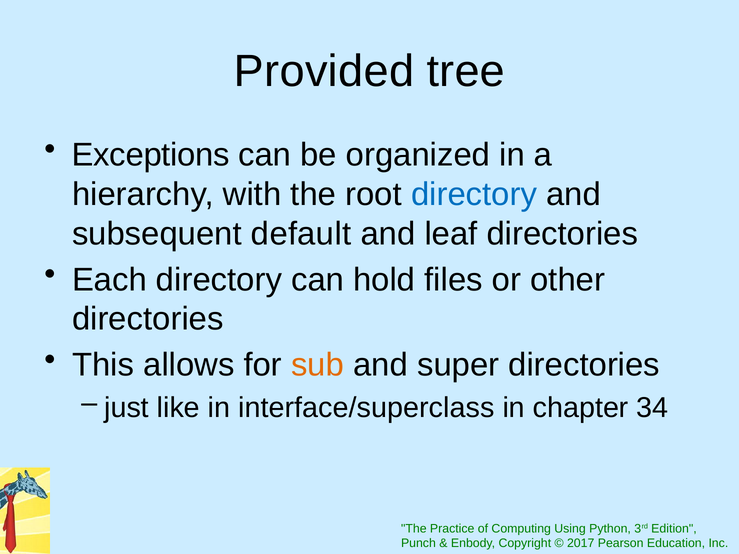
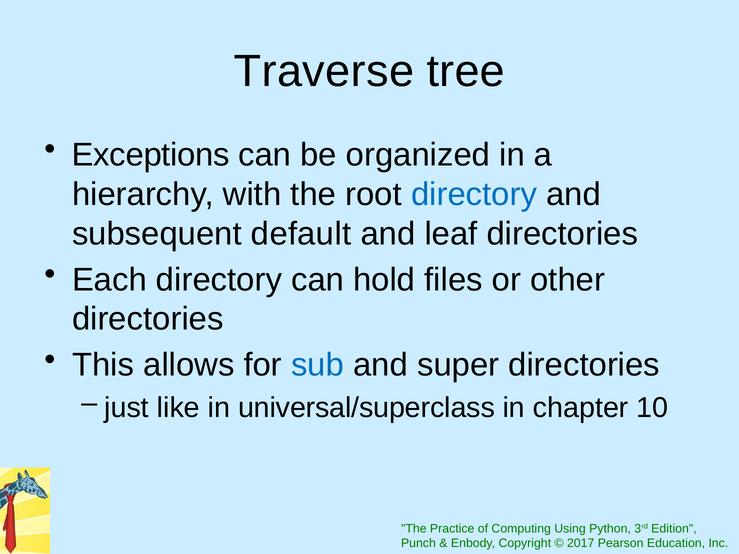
Provided: Provided -> Traverse
sub colour: orange -> blue
interface/superclass: interface/superclass -> universal/superclass
34: 34 -> 10
